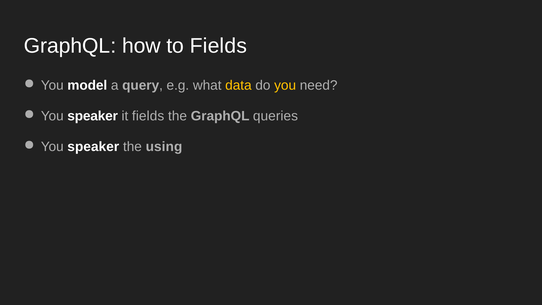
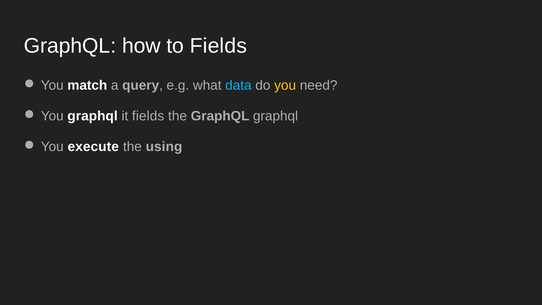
model: model -> match
data colour: yellow -> light blue
speaker at (93, 116): speaker -> graphql
GraphQL queries: queries -> graphql
speaker at (93, 147): speaker -> execute
